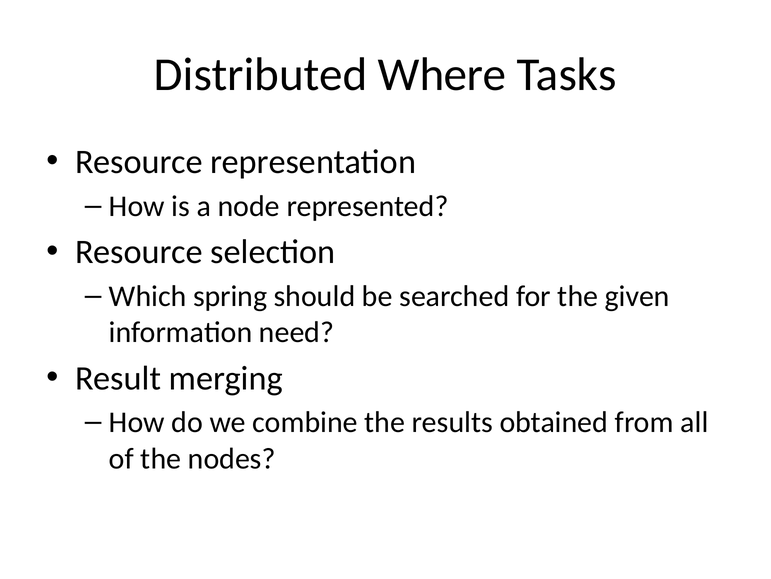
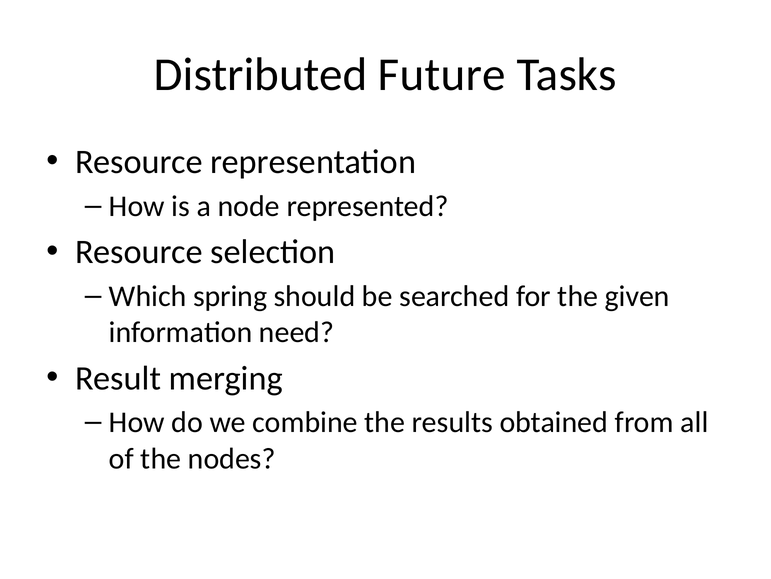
Where: Where -> Future
